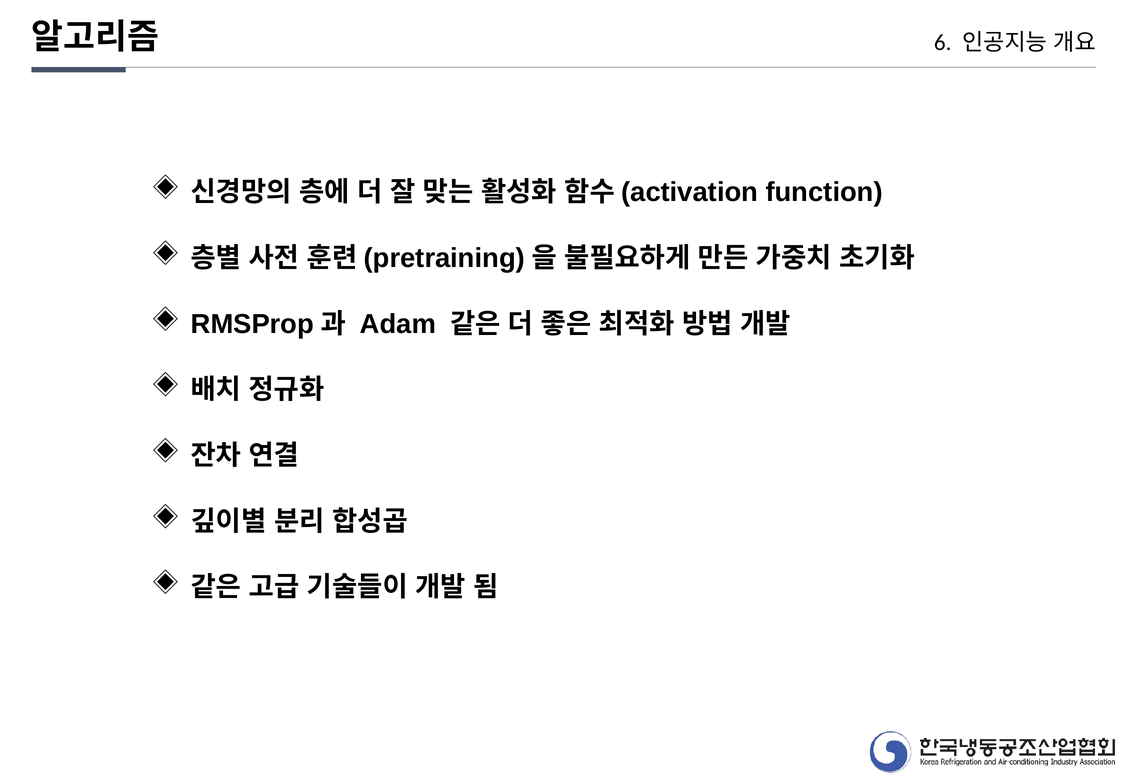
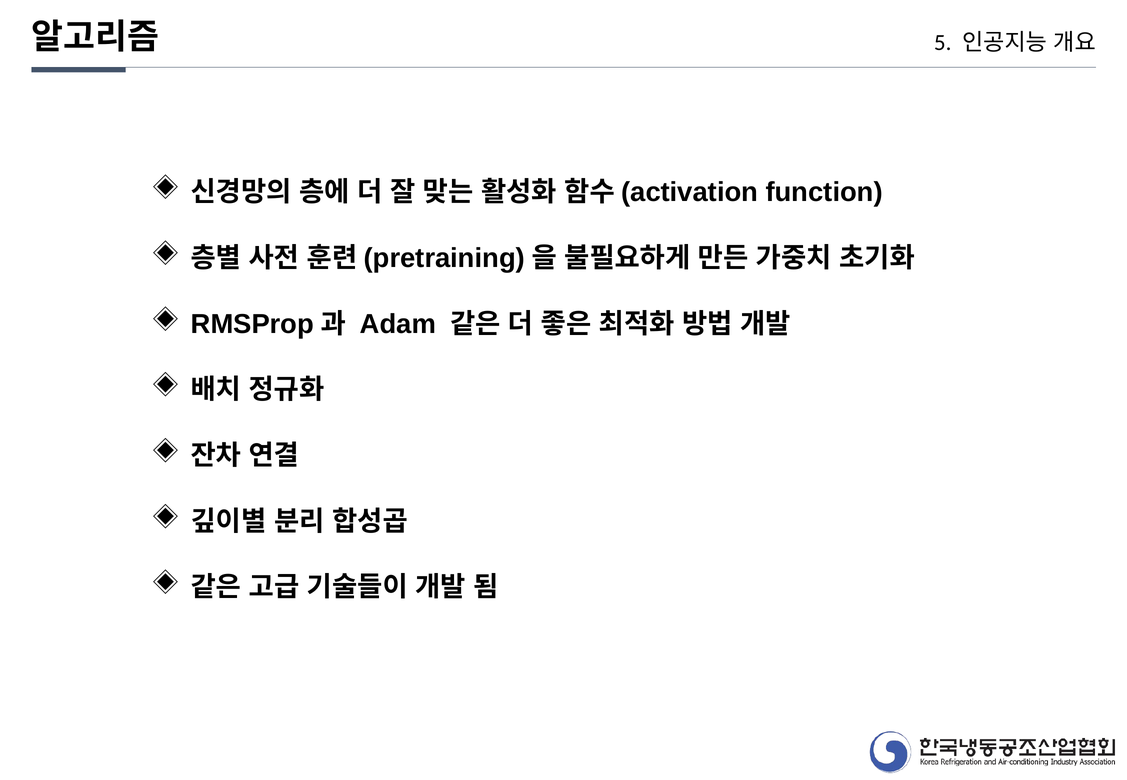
6: 6 -> 5
